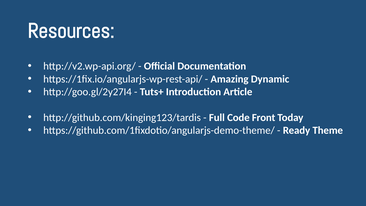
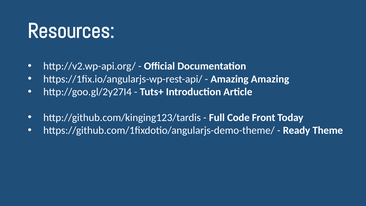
Amazing Dynamic: Dynamic -> Amazing
